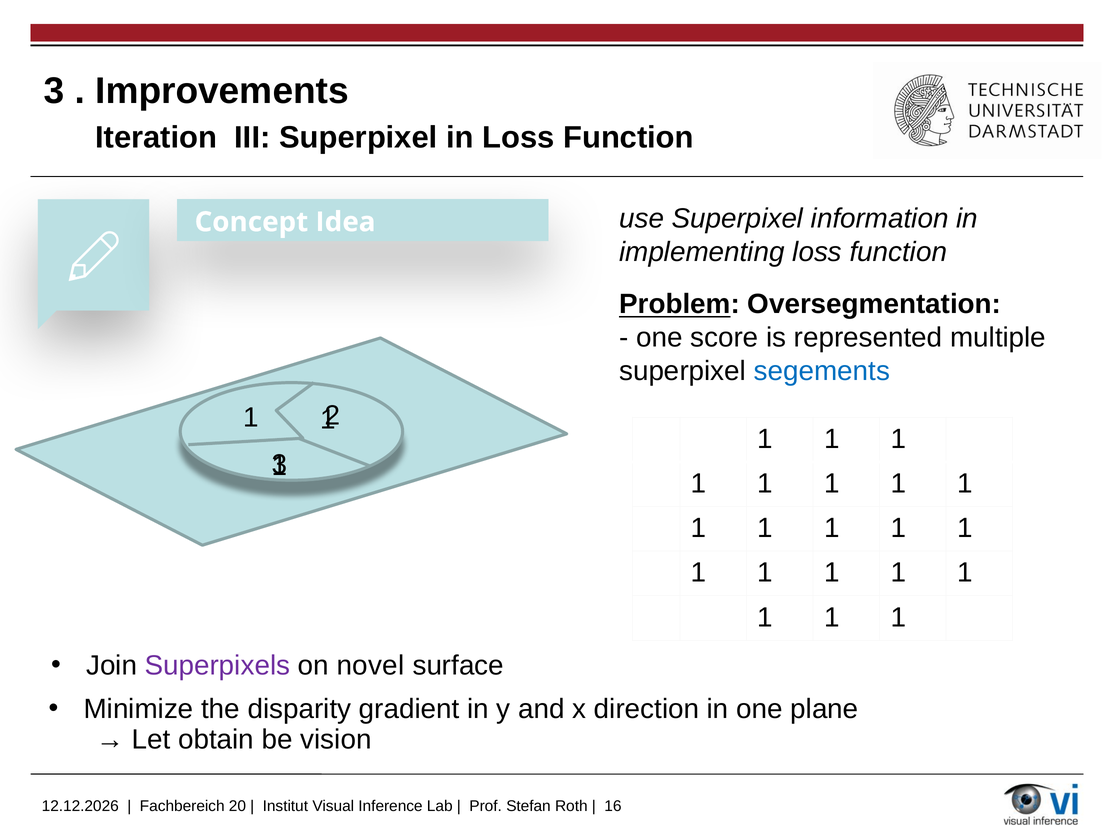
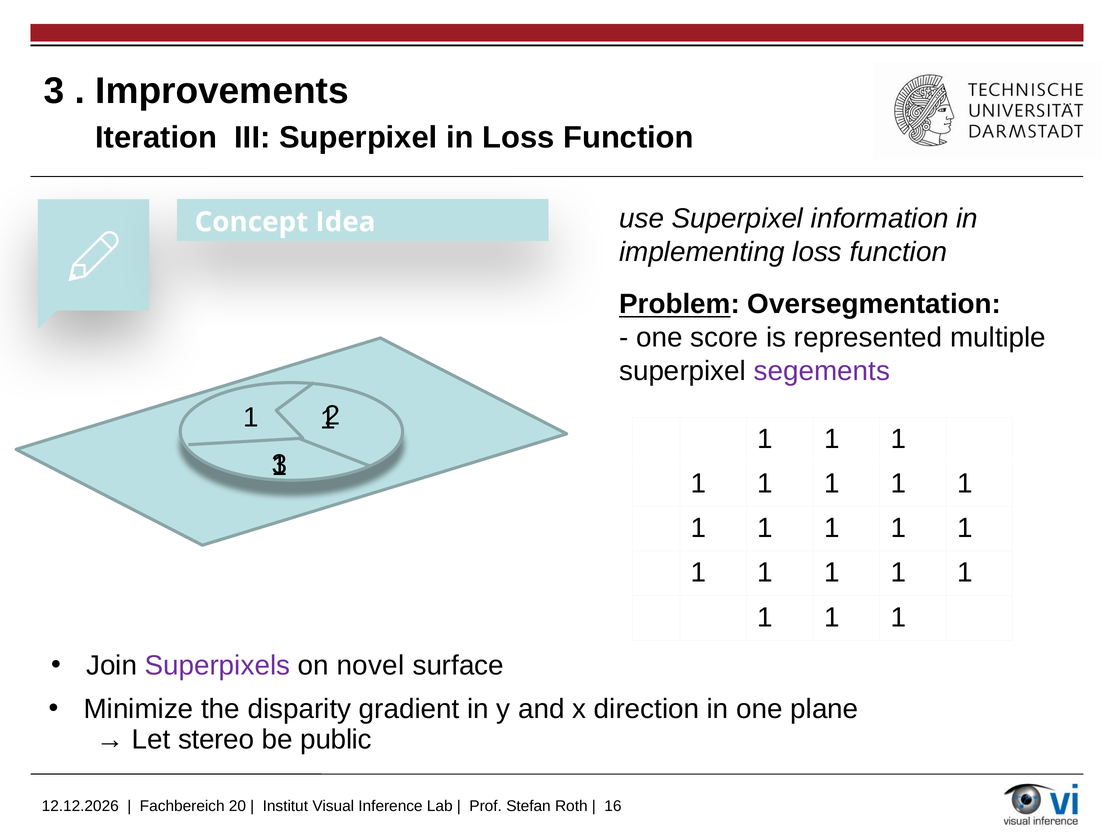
segements colour: blue -> purple
obtain: obtain -> stereo
vision: vision -> public
